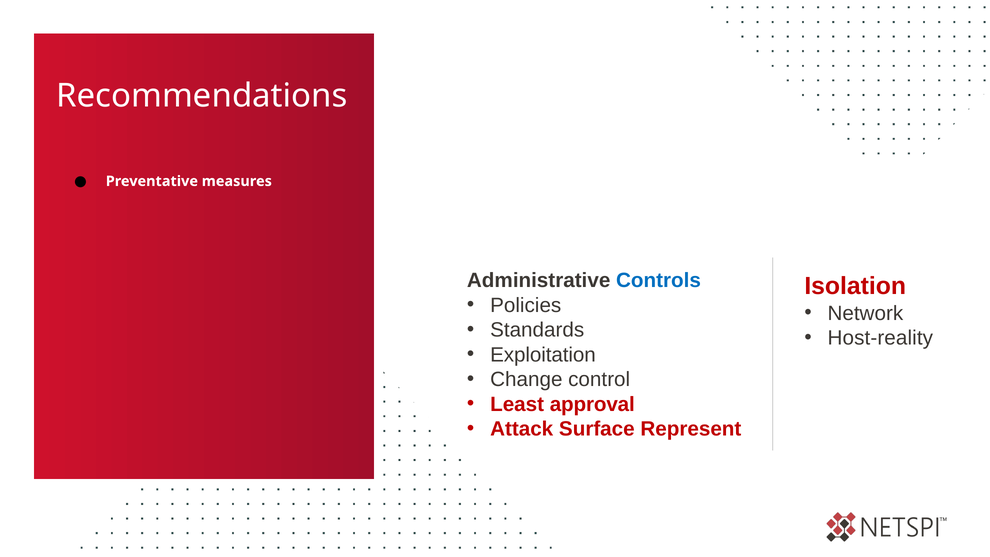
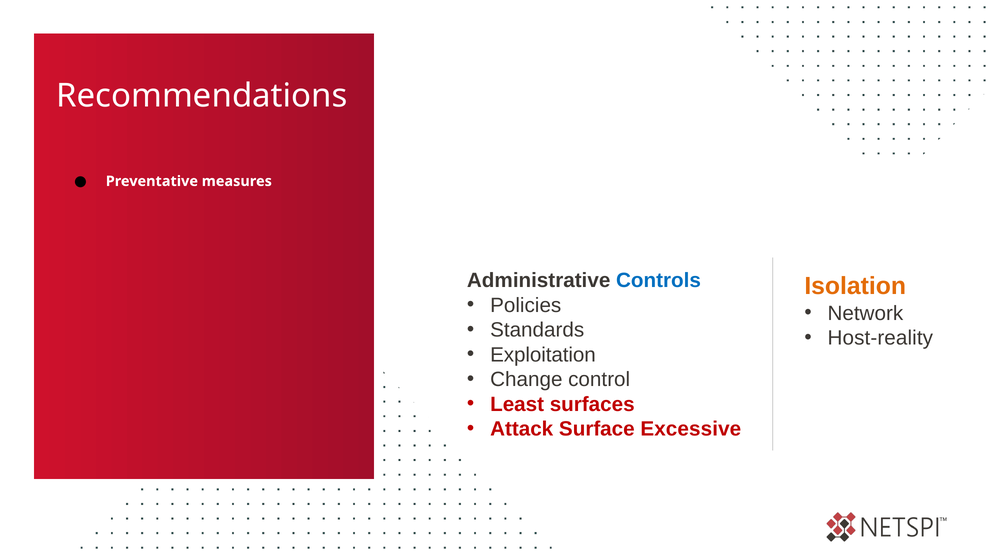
Isolation colour: red -> orange
approval: approval -> surfaces
Represent: Represent -> Excessive
